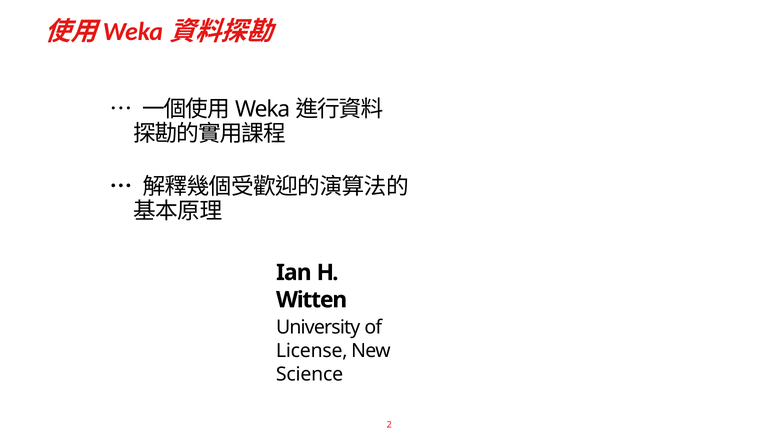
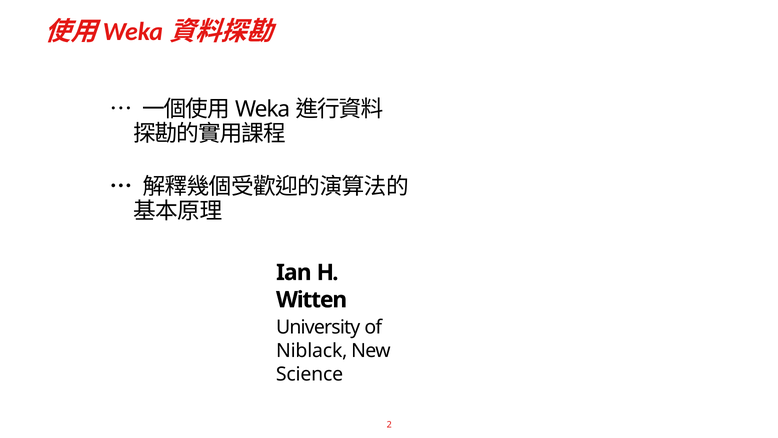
License: License -> Niblack
